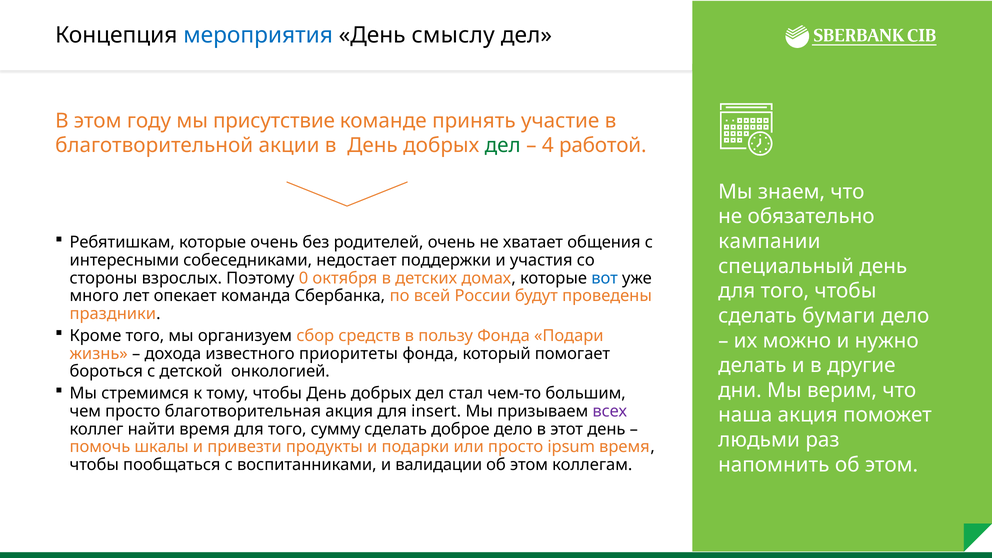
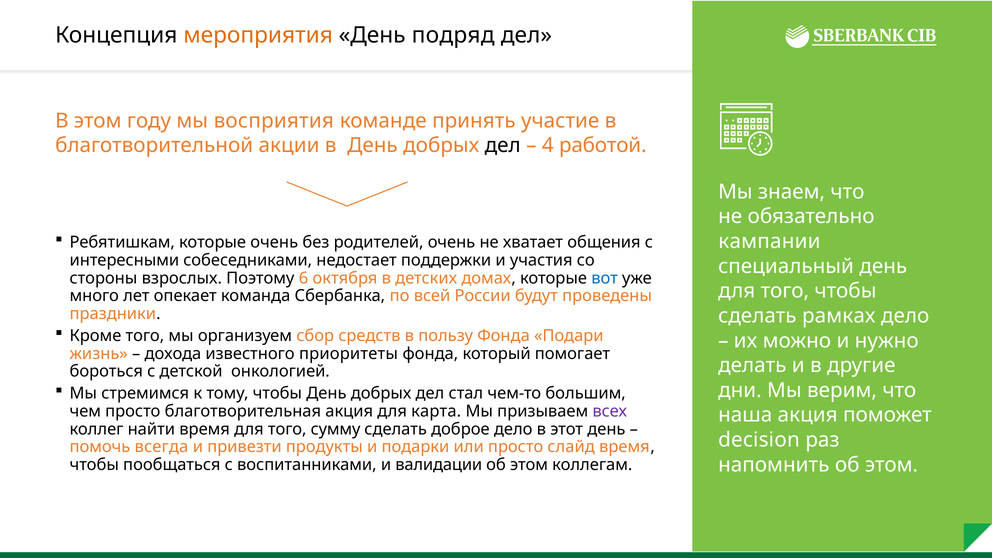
мероприятия colour: blue -> orange
смыслу: смыслу -> подряд
присутствие: присутствие -> восприятия
дел at (503, 146) colour: green -> black
0: 0 -> 6
бумаги: бумаги -> рамках
insert: insert -> карта
людьми: людьми -> decision
шкалы: шкалы -> всегда
ipsum: ipsum -> слайд
